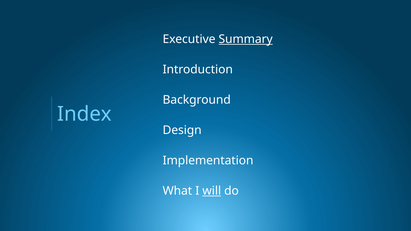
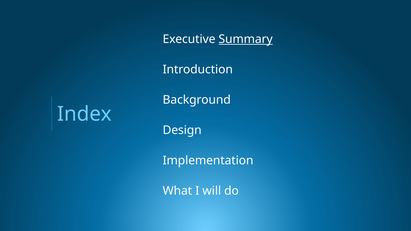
will underline: present -> none
